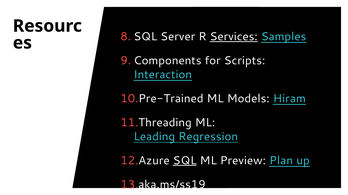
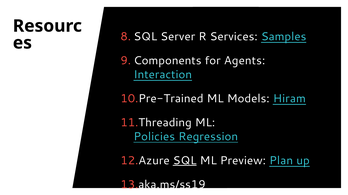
Services underline: present -> none
Scripts: Scripts -> Agents
Leading: Leading -> Policies
